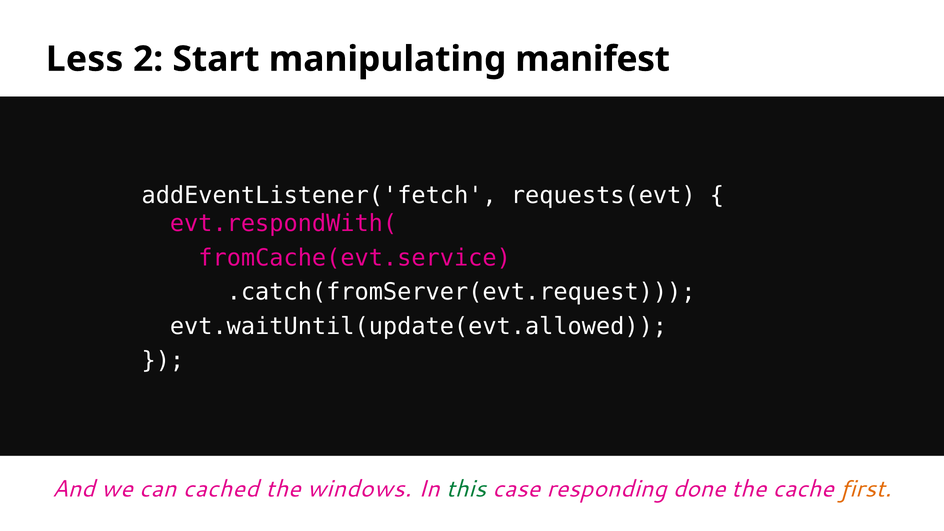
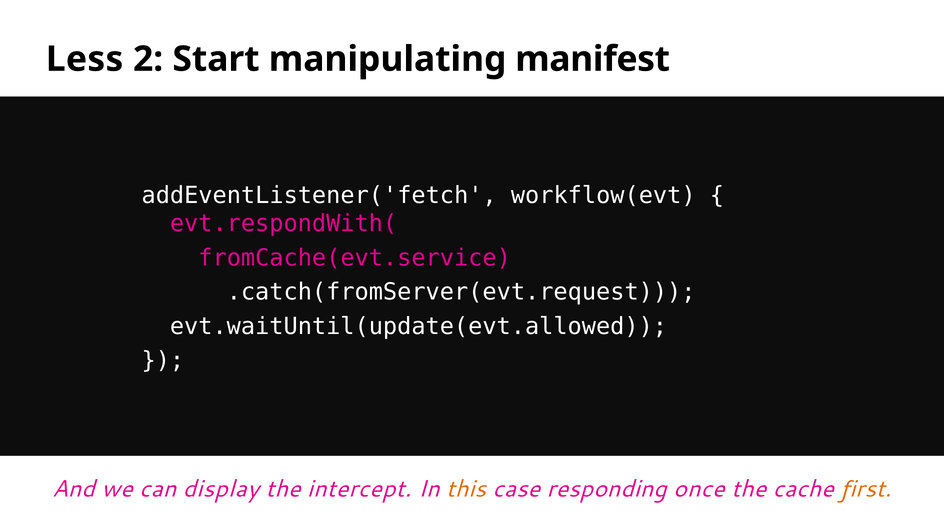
requests(evt: requests(evt -> workflow(evt
cached: cached -> display
windows: windows -> intercept
this colour: green -> orange
done: done -> once
